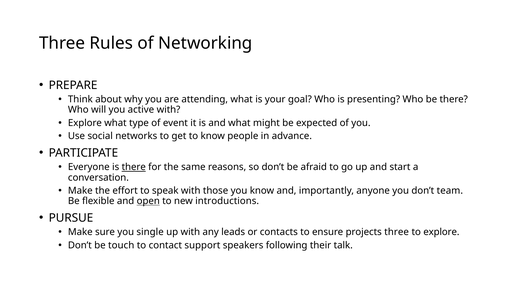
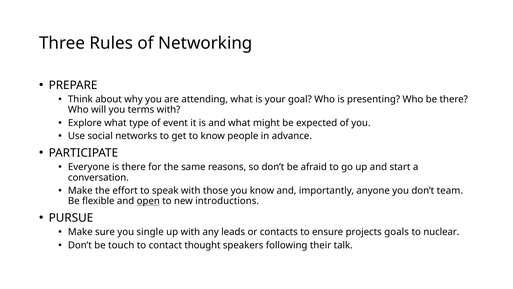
active: active -> terms
there at (134, 167) underline: present -> none
projects three: three -> goals
to explore: explore -> nuclear
support: support -> thought
